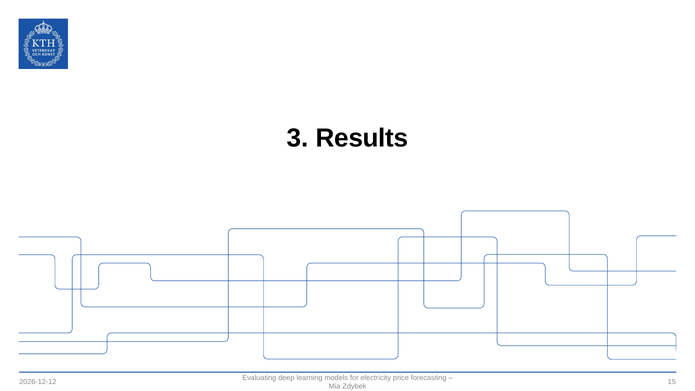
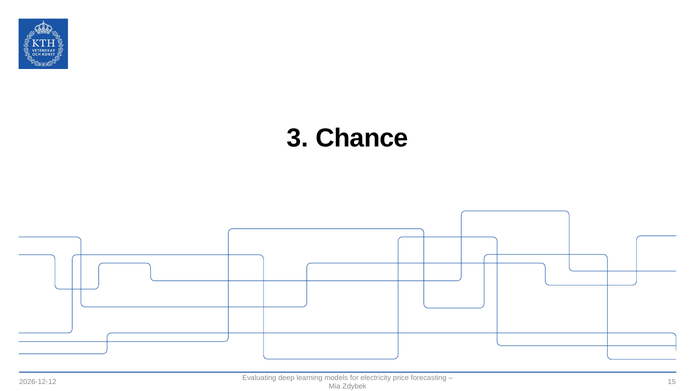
Results: Results -> Chance
